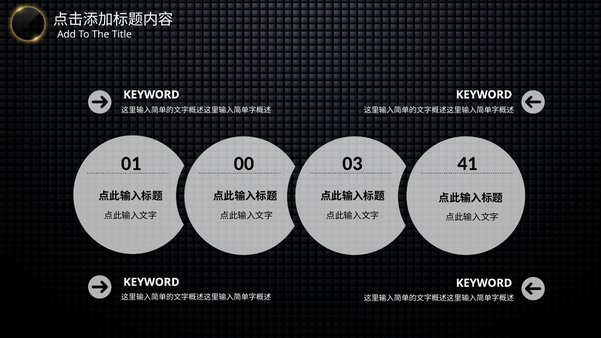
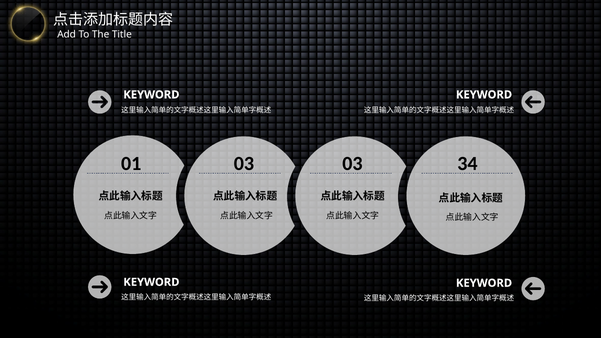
01 00: 00 -> 03
41: 41 -> 34
